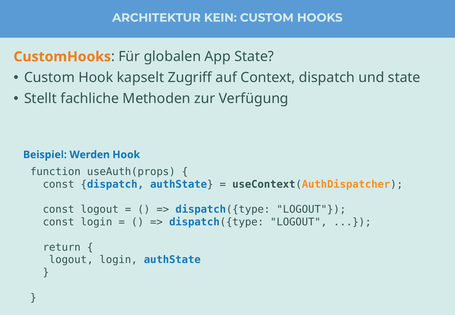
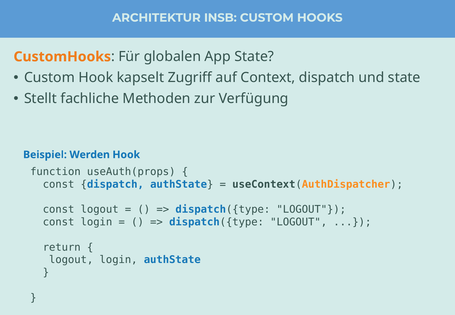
KEIN: KEIN -> INSB
